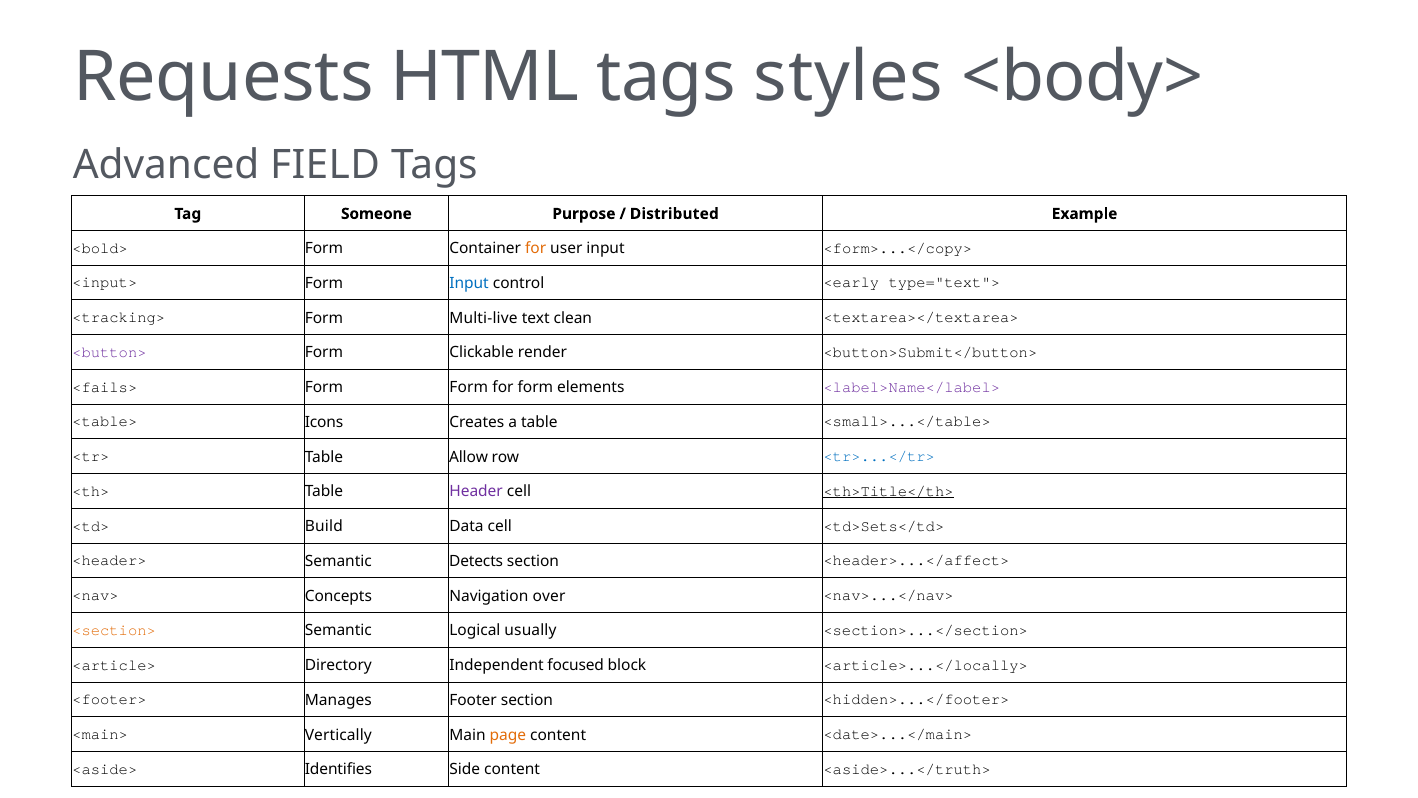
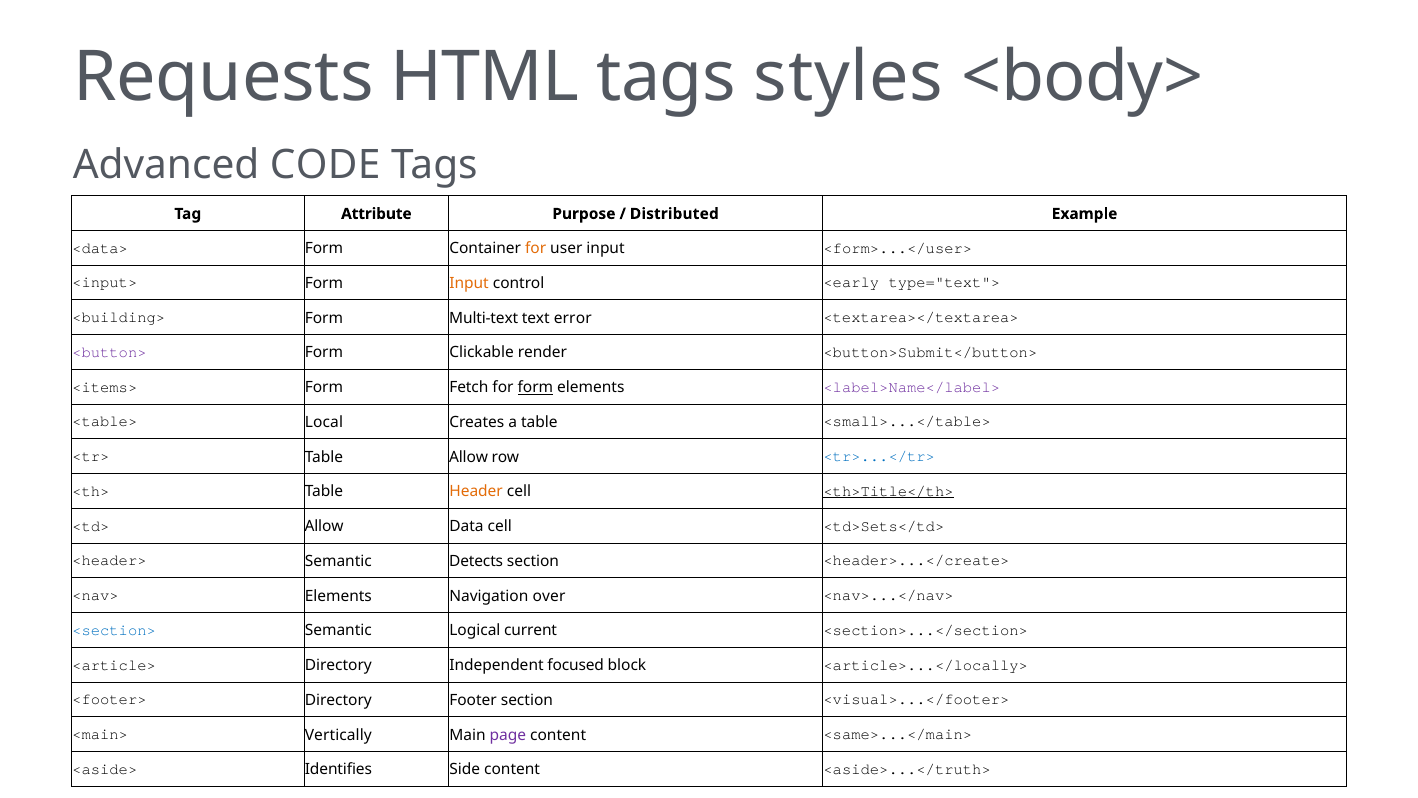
FIELD: FIELD -> CODE
Someone: Someone -> Attribute
<bold>: <bold> -> <data>
<form>...</copy>: <form>...</copy> -> <form>...</user>
Input at (469, 283) colour: blue -> orange
<tracking>: <tracking> -> <building>
Multi-live: Multi-live -> Multi-text
clean: clean -> error
<fails>: <fails> -> <items>
Form Form: Form -> Fetch
form at (535, 387) underline: none -> present
Icons: Icons -> Local
Header colour: purple -> orange
<td> Build: Build -> Allow
<header>...</affect>: <header>...</affect> -> <header>...</create>
<nav> Concepts: Concepts -> Elements
<section> colour: orange -> blue
usually: usually -> current
<footer> Manages: Manages -> Directory
<hidden>...</footer>: <hidden>...</footer> -> <visual>...</footer>
page colour: orange -> purple
<date>...</main>: <date>...</main> -> <same>...</main>
